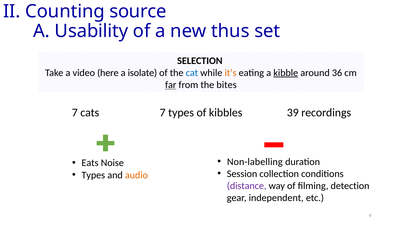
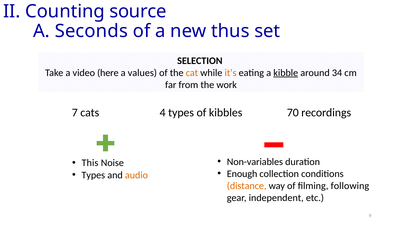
Usability: Usability -> Seconds
isolate: isolate -> values
cat colour: blue -> orange
36: 36 -> 34
far underline: present -> none
bites: bites -> work
cats 7: 7 -> 4
39: 39 -> 70
Non-labelling: Non-labelling -> Non-variables
Eats: Eats -> This
Session: Session -> Enough
distance colour: purple -> orange
detection: detection -> following
